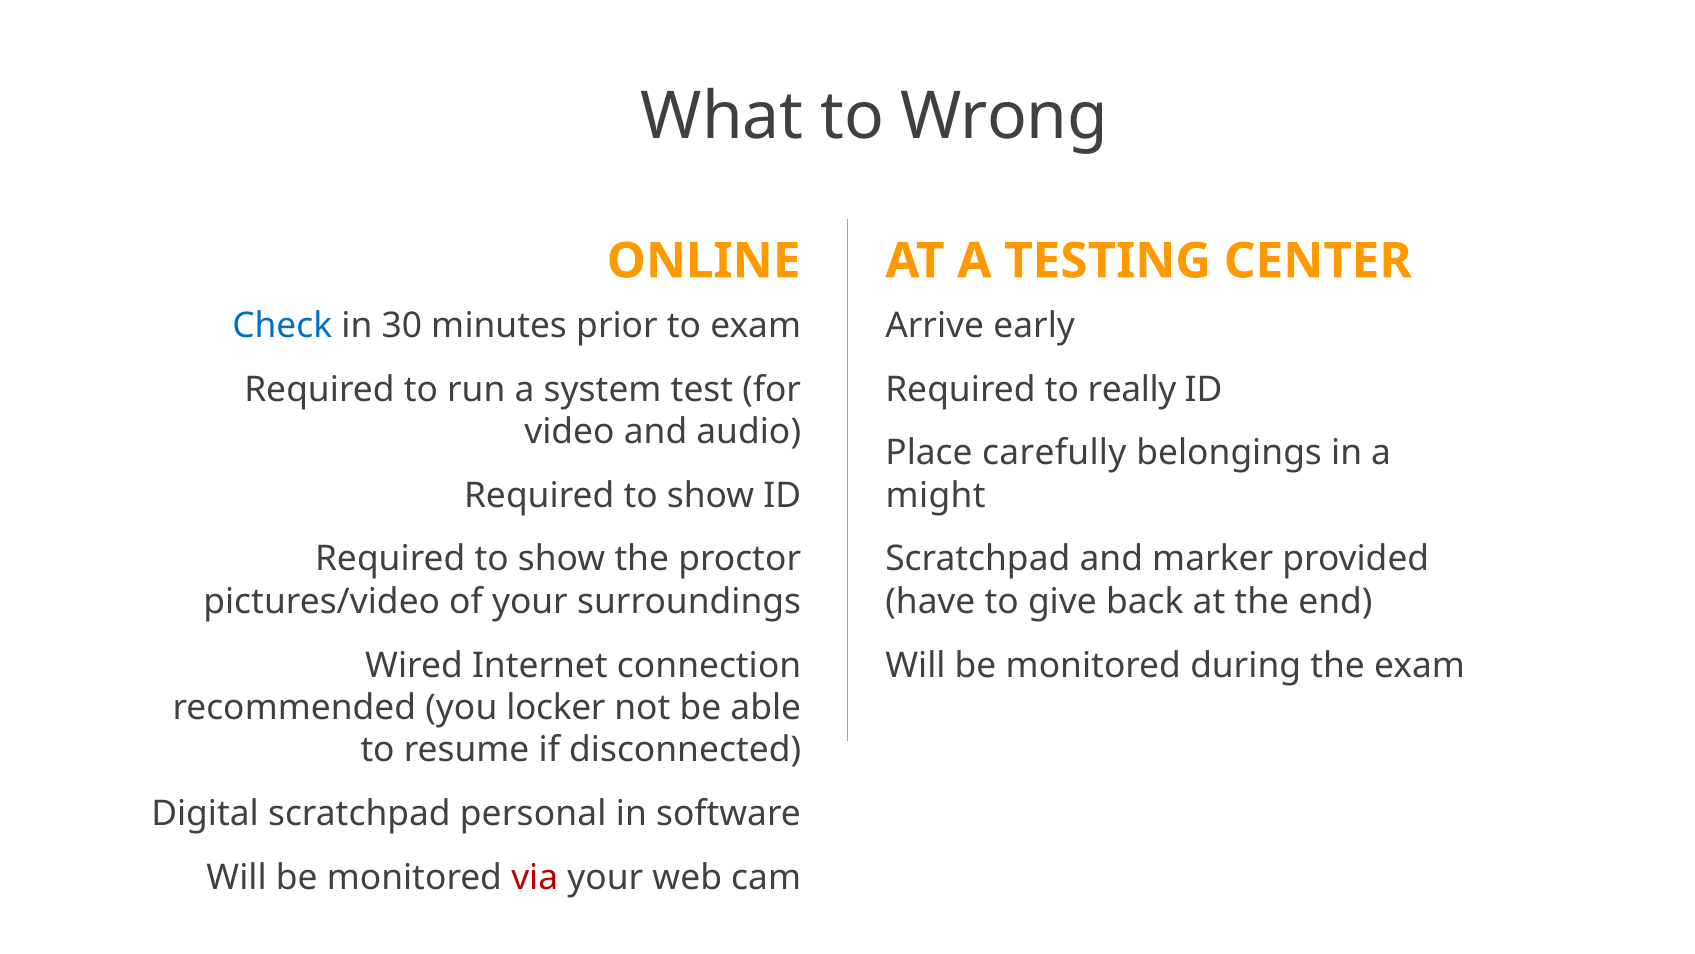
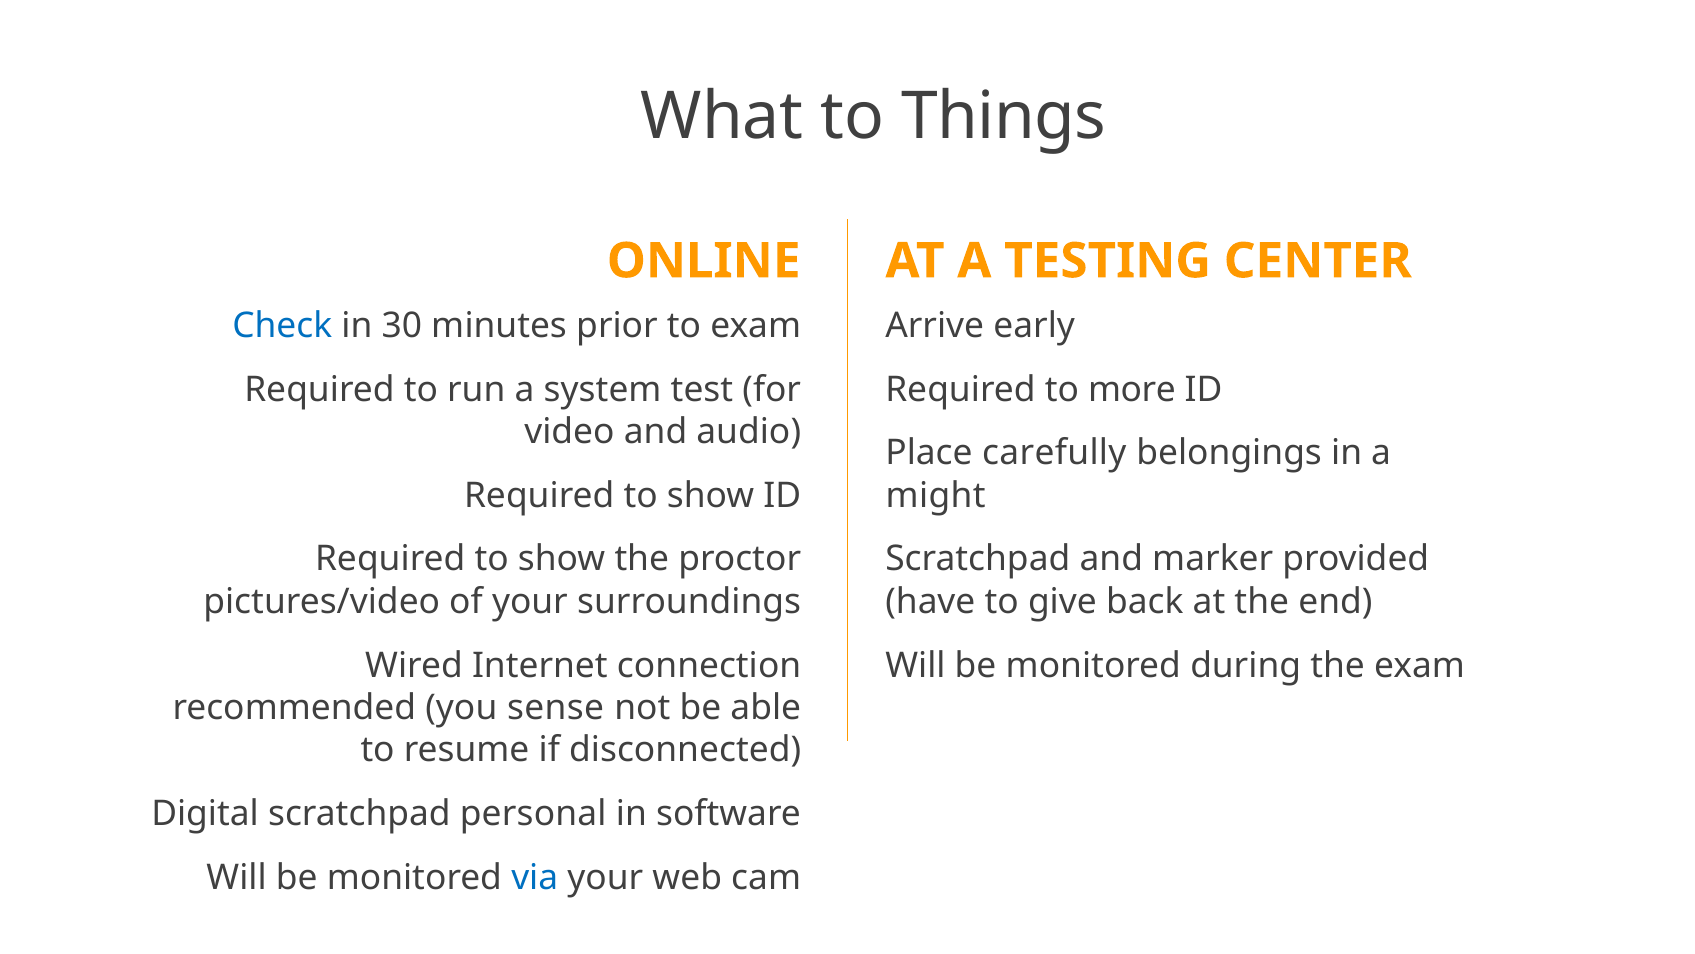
Wrong: Wrong -> Things
really: really -> more
locker: locker -> sense
via colour: red -> blue
